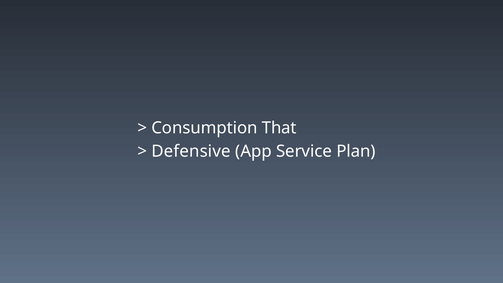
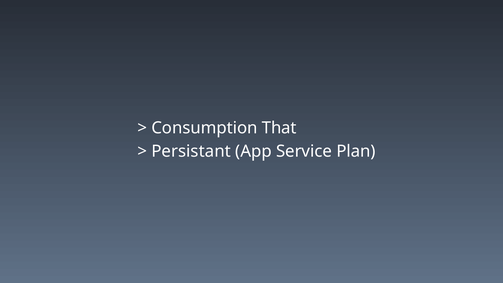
Defensive: Defensive -> Persistant
